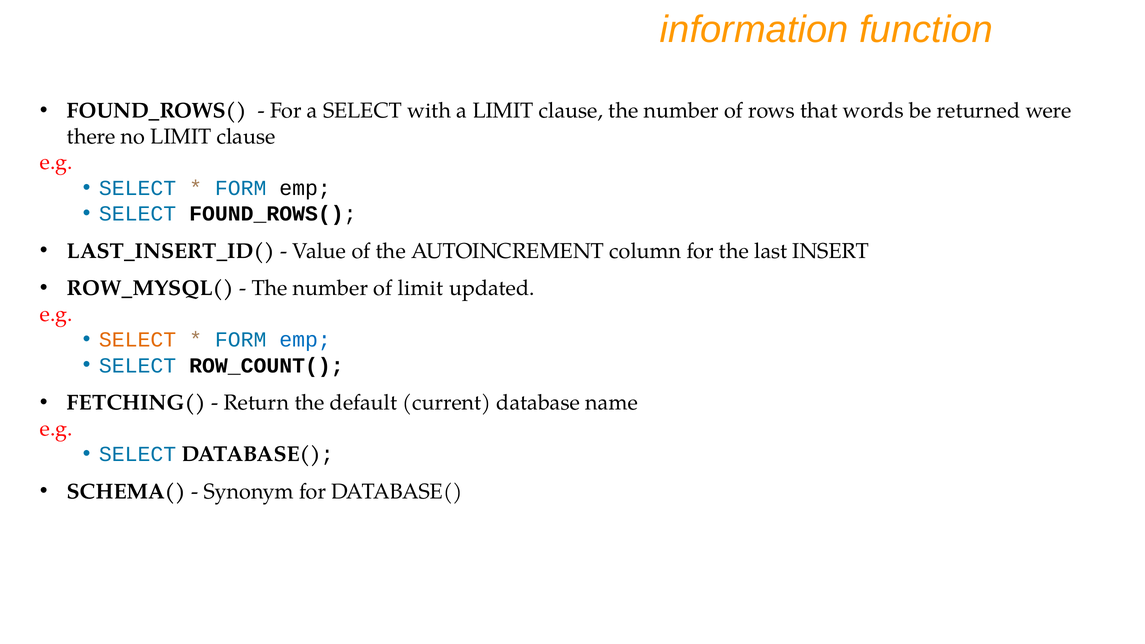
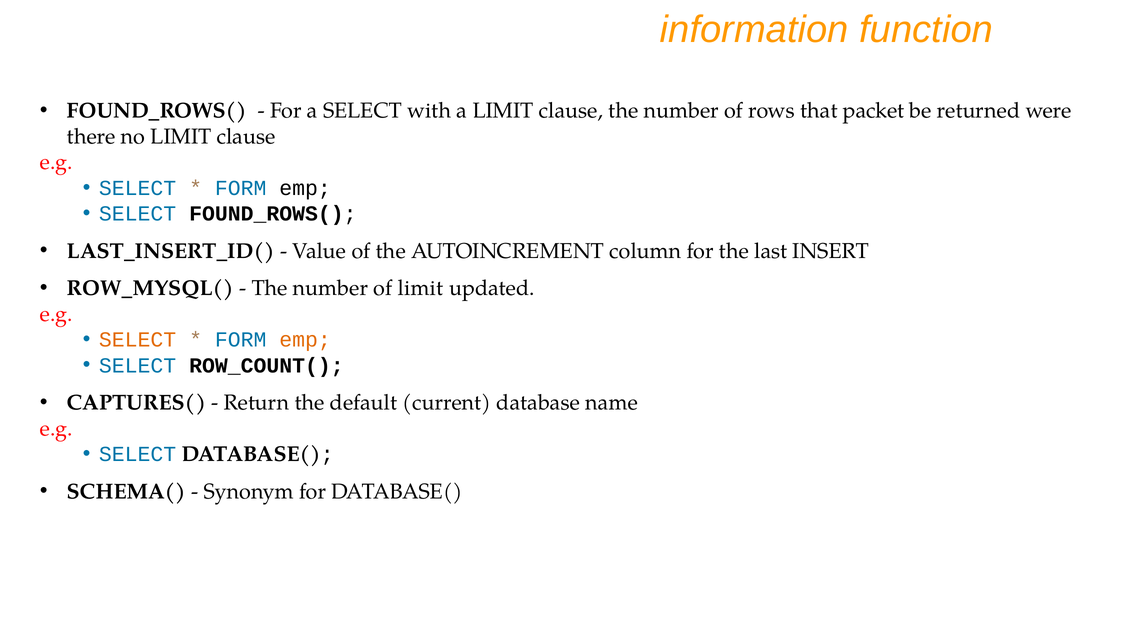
words: words -> packet
emp at (305, 340) colour: blue -> orange
FETCHING(: FETCHING( -> CAPTURES(
